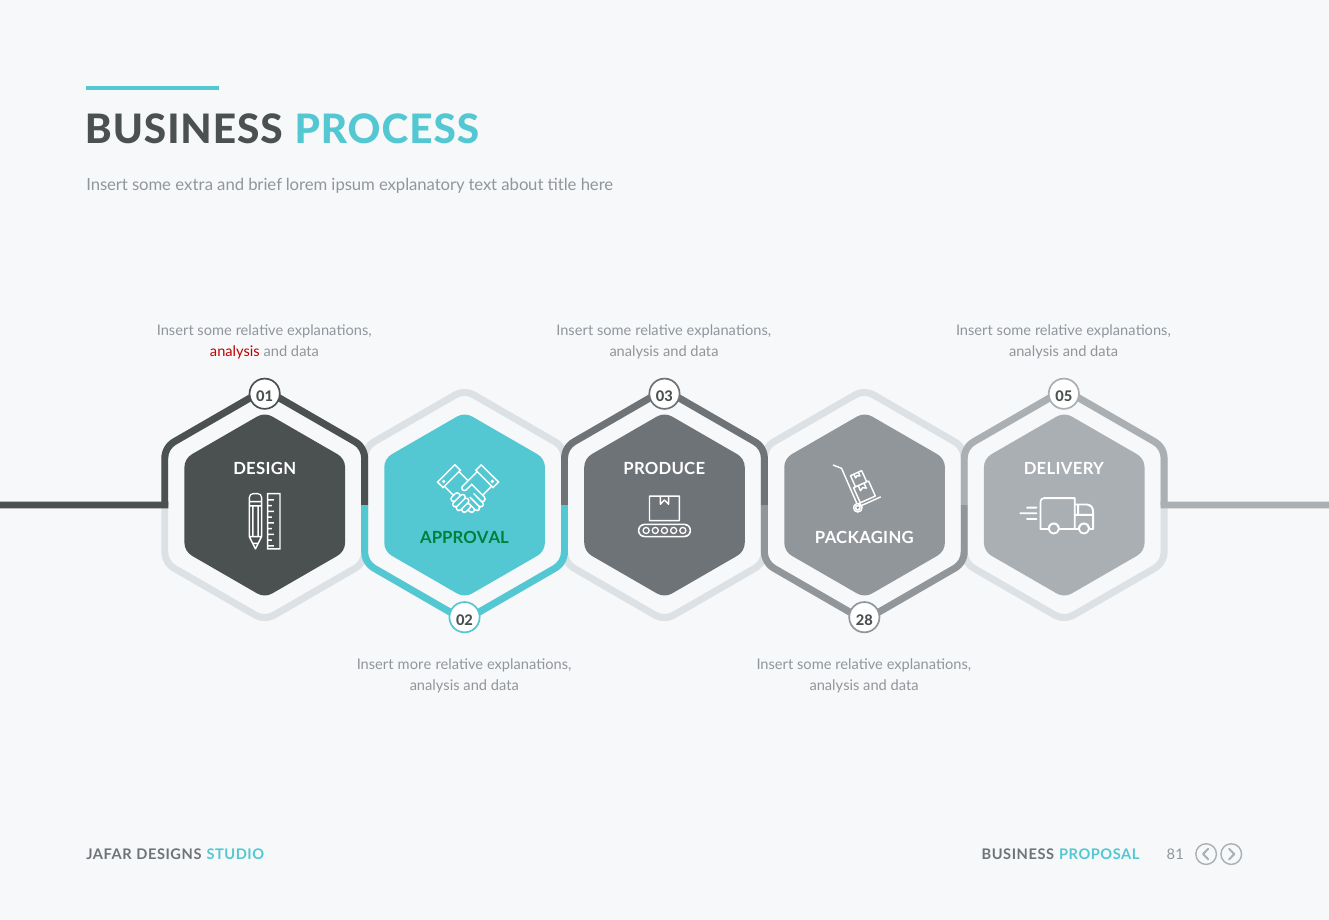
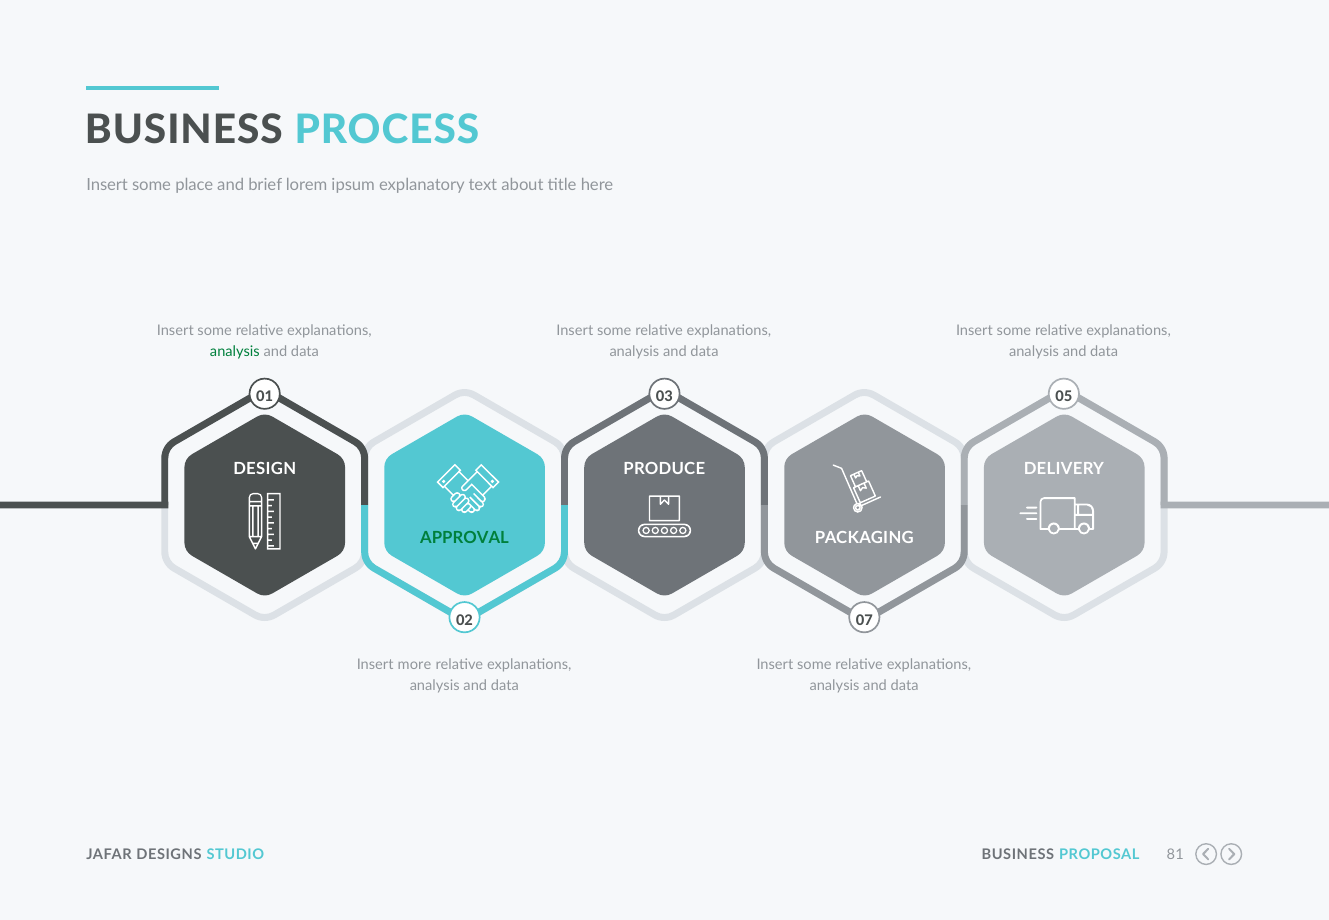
extra: extra -> place
analysis at (235, 352) colour: red -> green
28: 28 -> 07
